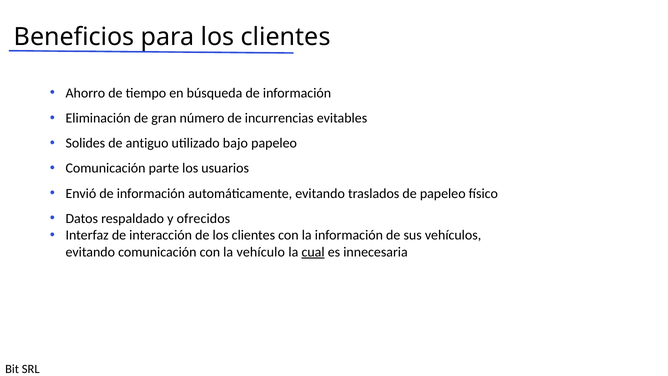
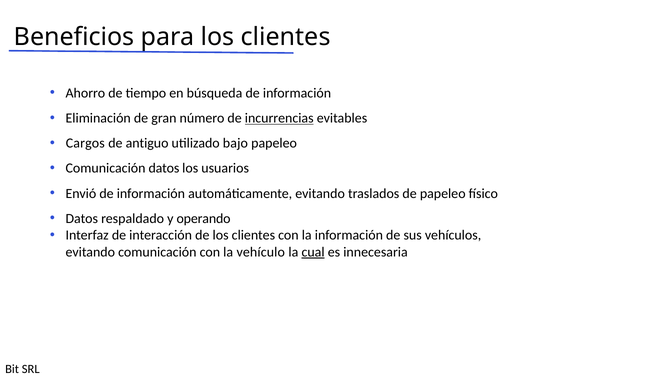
incurrencias underline: none -> present
Solides: Solides -> Cargos
Comunicación parte: parte -> datos
ofrecidos: ofrecidos -> operando
